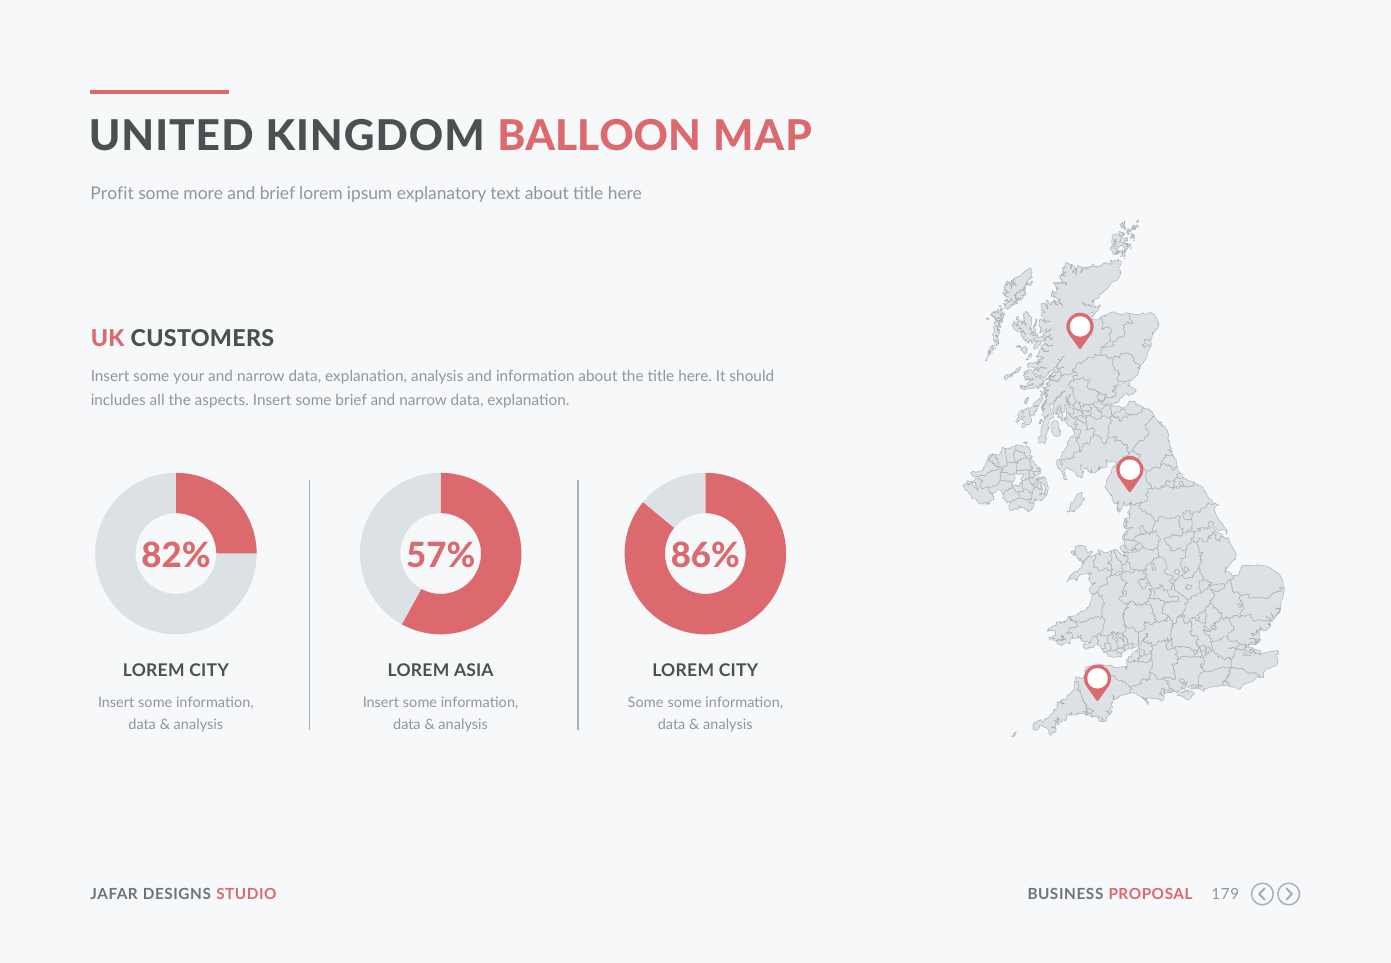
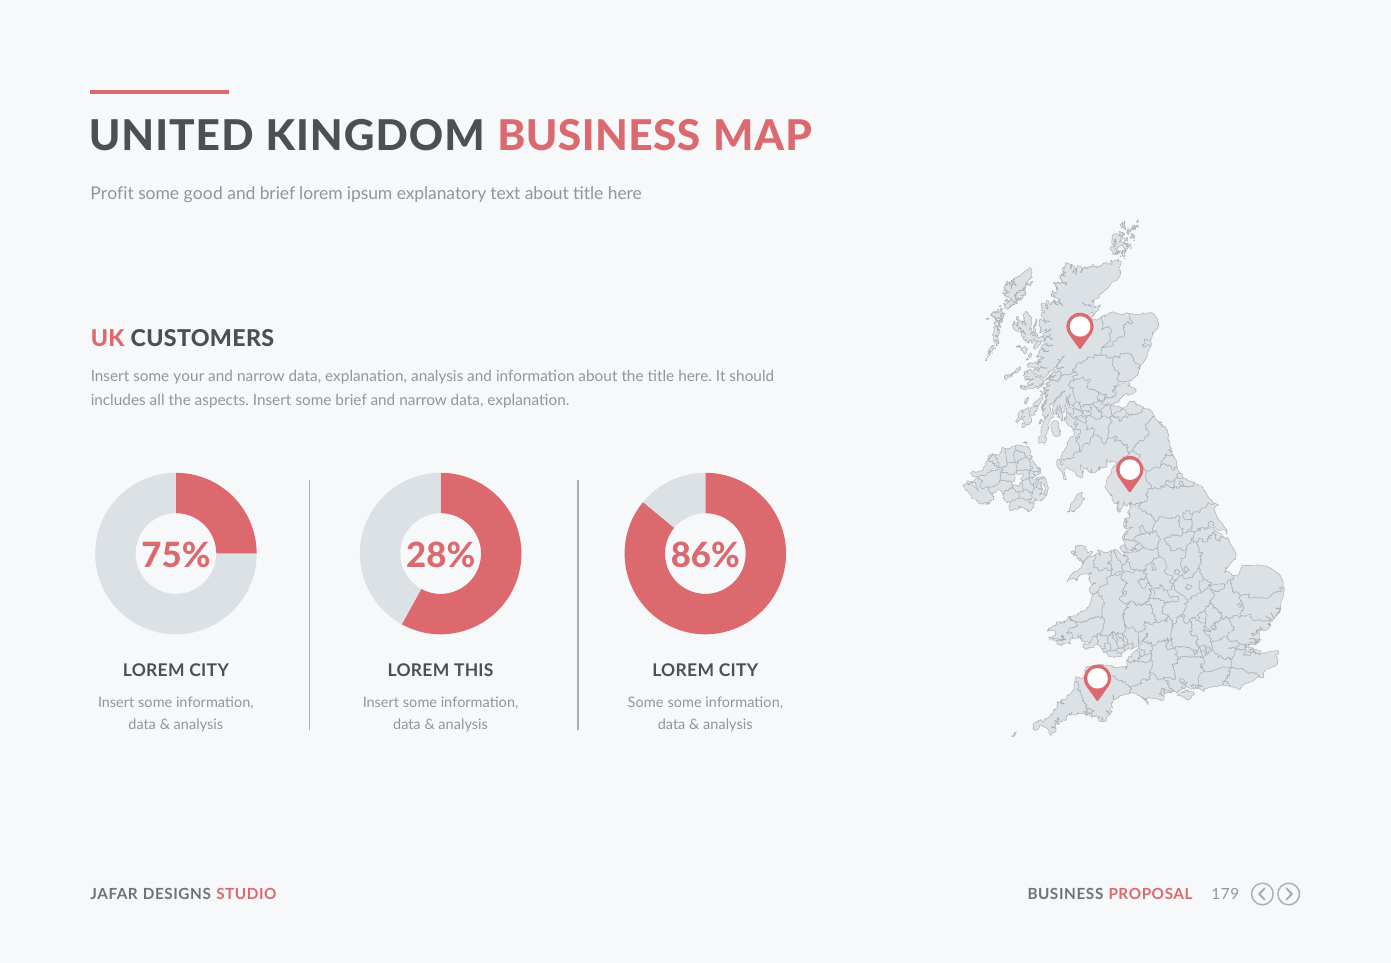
KINGDOM BALLOON: BALLOON -> BUSINESS
more: more -> good
82%: 82% -> 75%
57%: 57% -> 28%
ASIA: ASIA -> THIS
